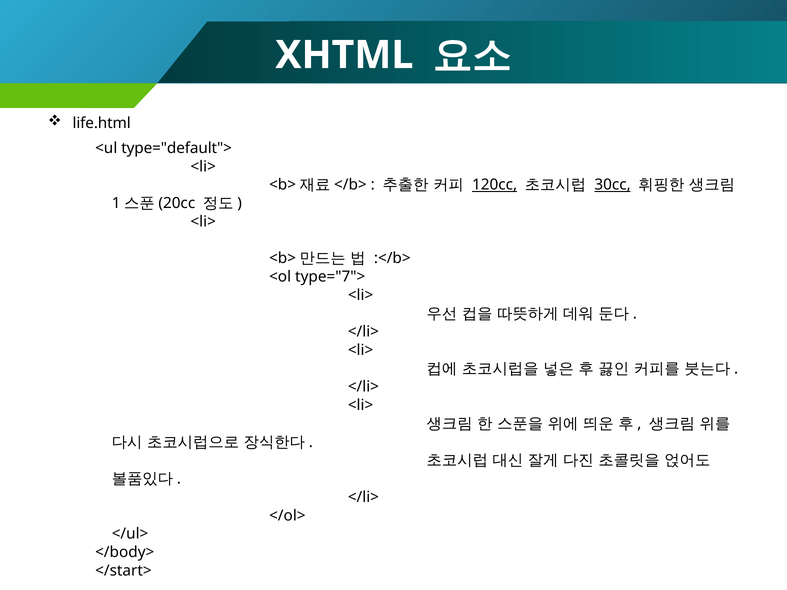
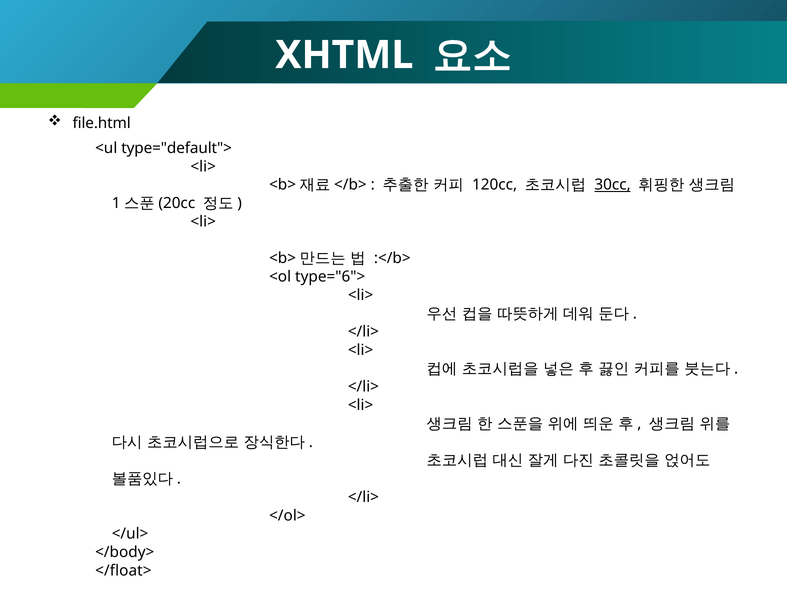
life.html: life.html -> file.html
120cc underline: present -> none
type="7">: type="7"> -> type="6">
</start>: </start> -> </float>
